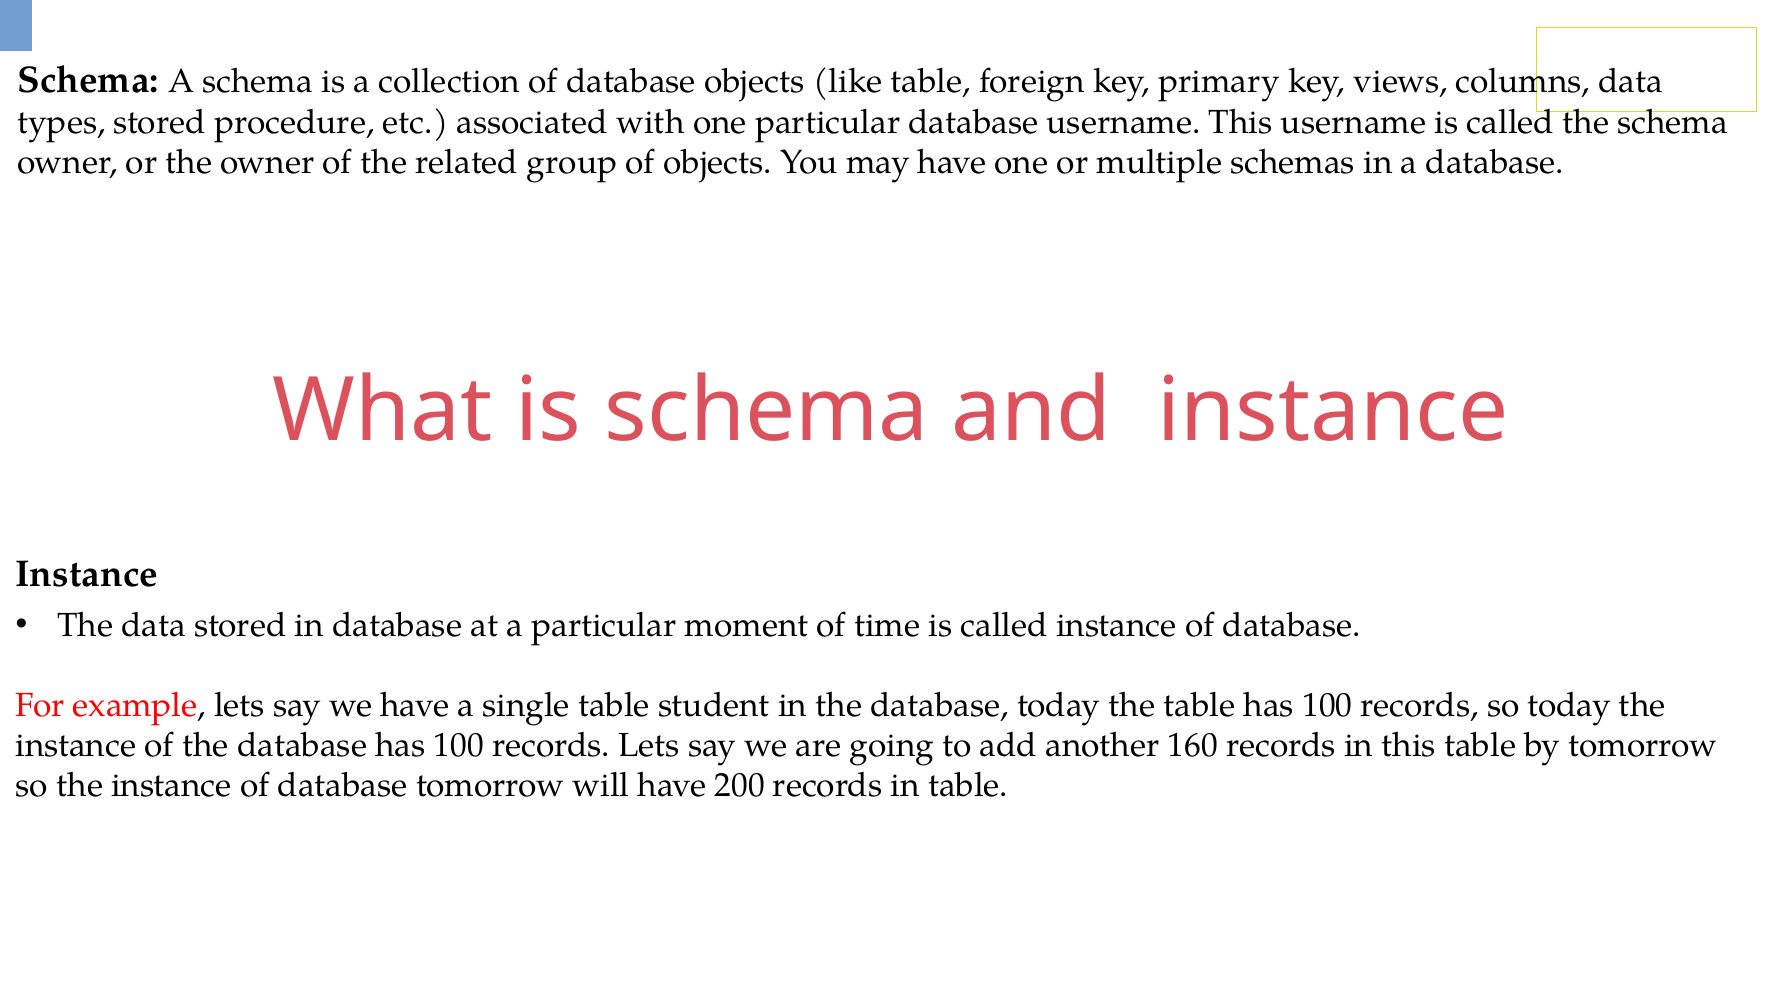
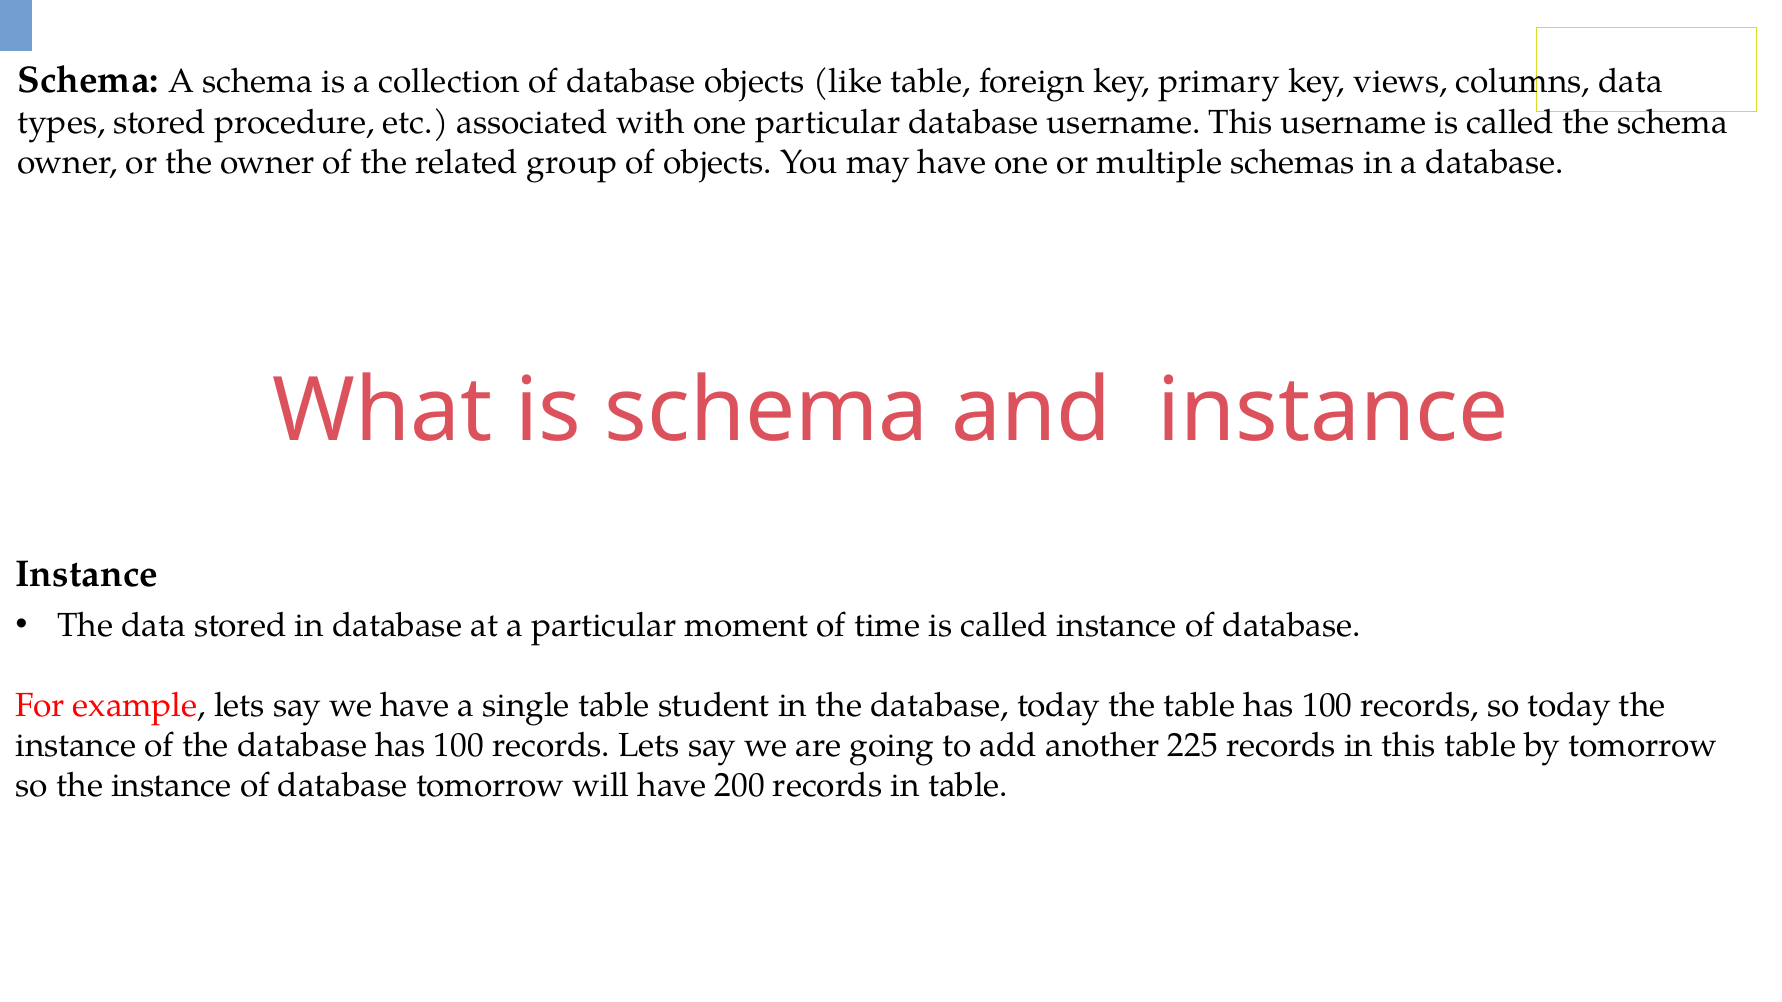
160: 160 -> 225
